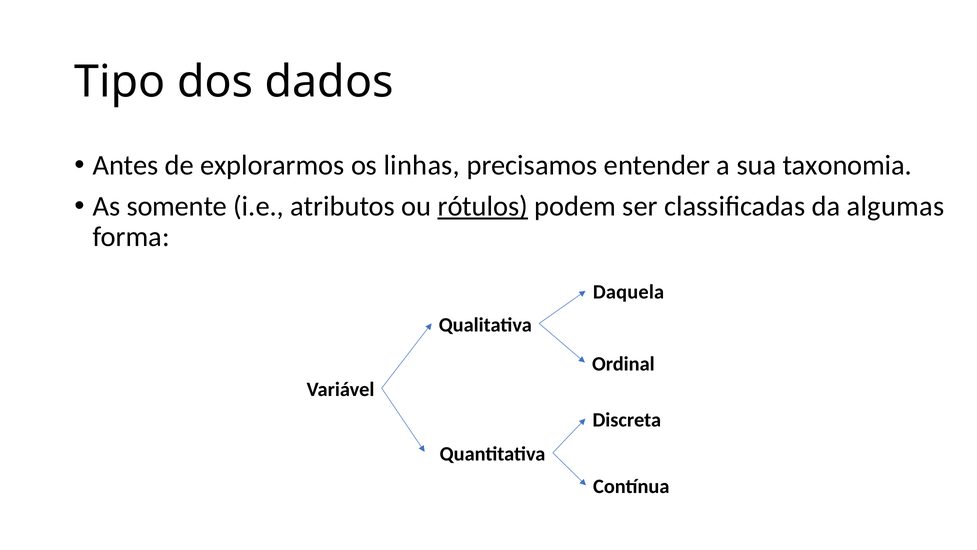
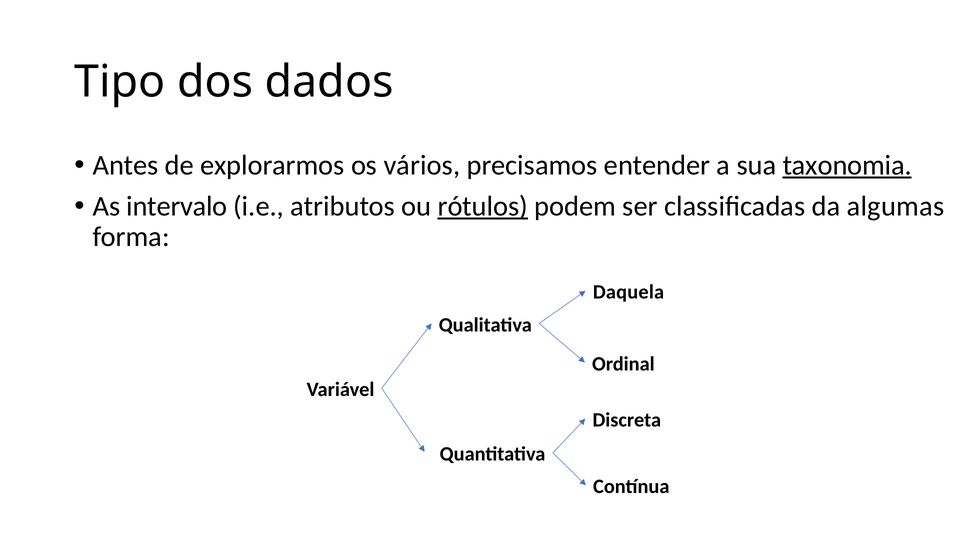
linhas: linhas -> vários
taxonomia underline: none -> present
somente: somente -> intervalo
